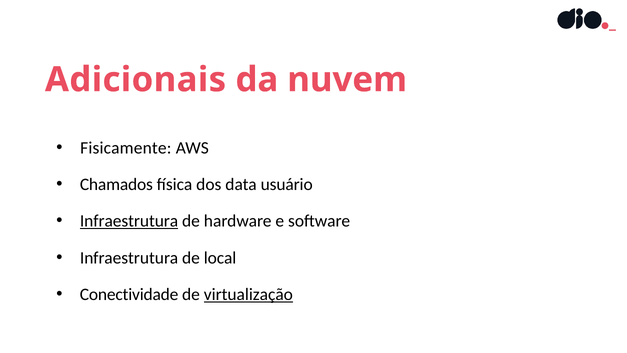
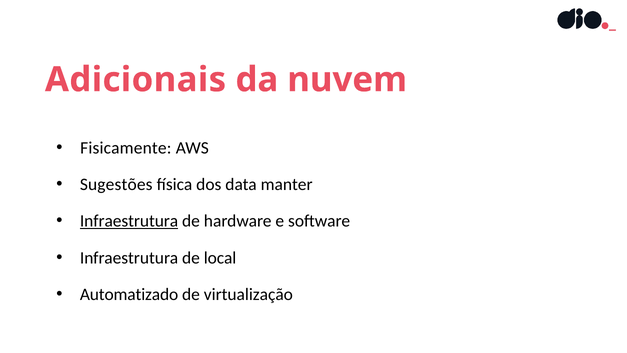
Chamados: Chamados -> Sugestões
usuário: usuário -> manter
Conectividade: Conectividade -> Automatizado
virtualização underline: present -> none
